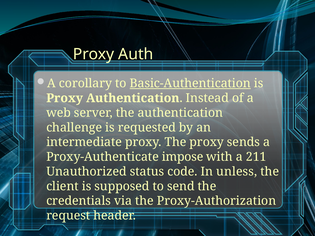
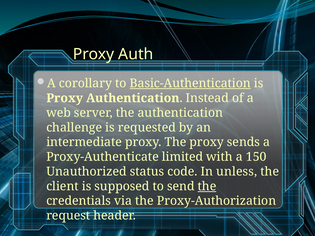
impose: impose -> limited
211: 211 -> 150
the at (207, 186) underline: none -> present
